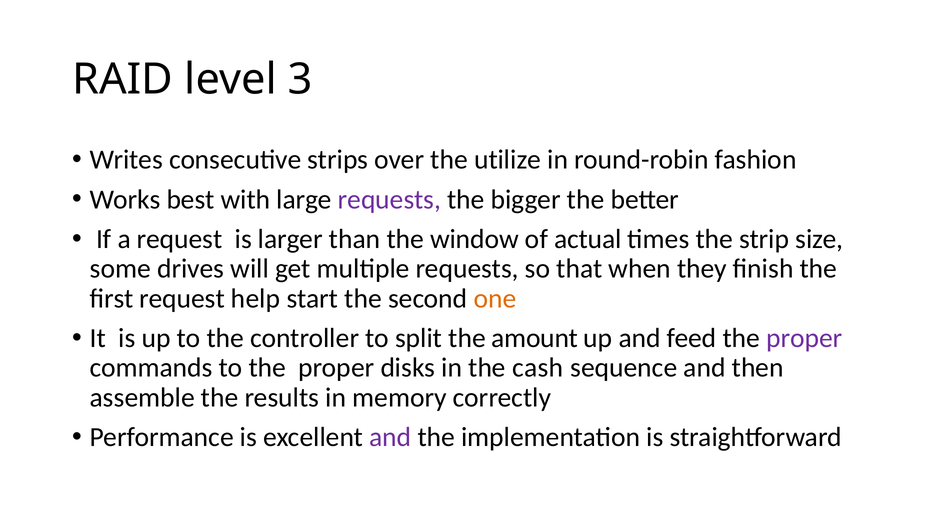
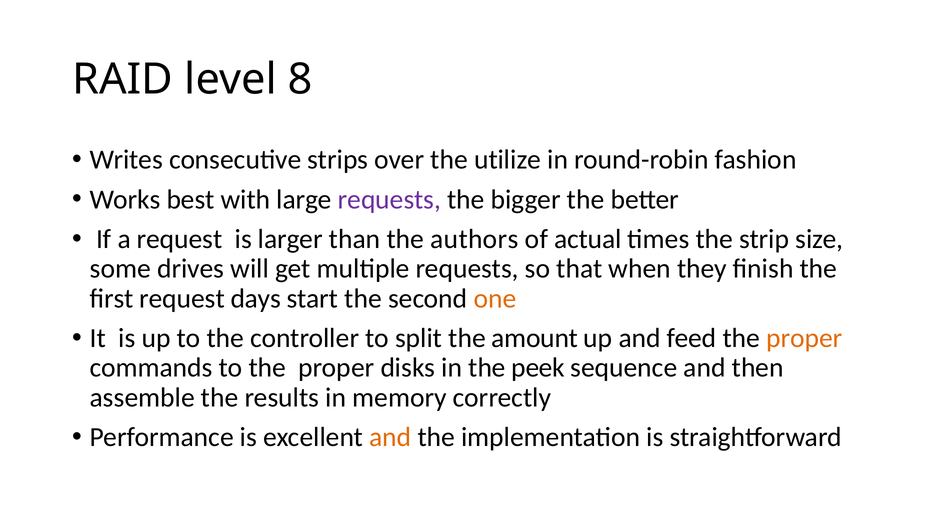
3: 3 -> 8
window: window -> authors
help: help -> days
proper at (804, 338) colour: purple -> orange
cash: cash -> peek
and at (390, 437) colour: purple -> orange
